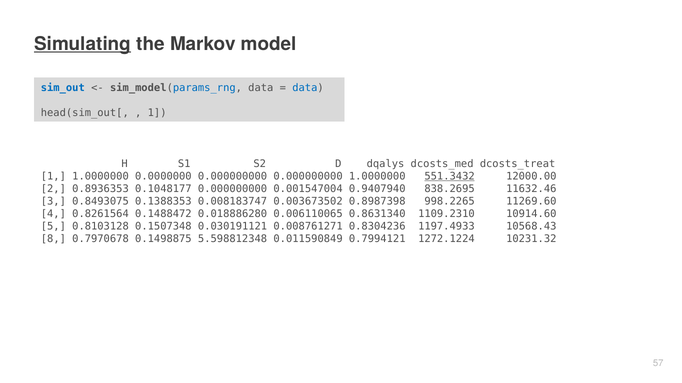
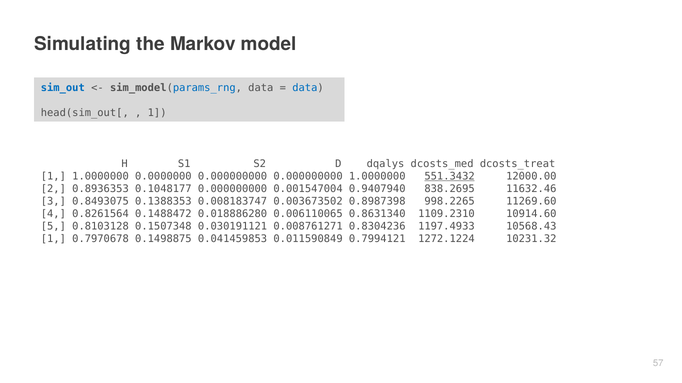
Simulating underline: present -> none
8 at (53, 239): 8 -> 1
5.598812348: 5.598812348 -> 0.041459853
